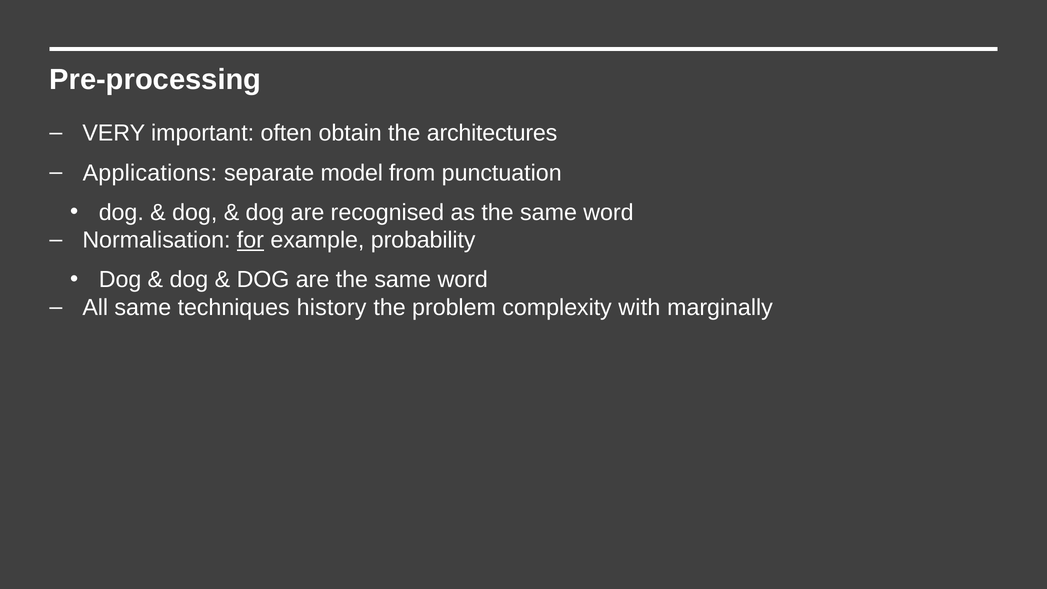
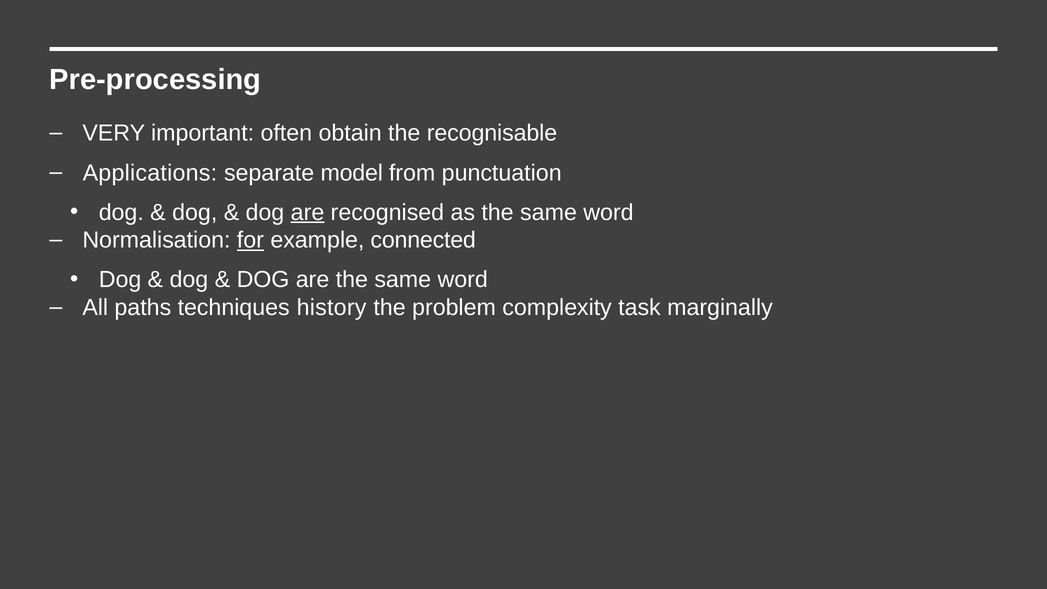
architectures: architectures -> recognisable
are at (308, 212) underline: none -> present
probability: probability -> connected
All same: same -> paths
with: with -> task
